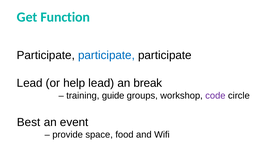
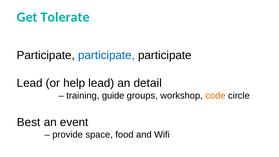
Function: Function -> Tolerate
break: break -> detail
code colour: purple -> orange
